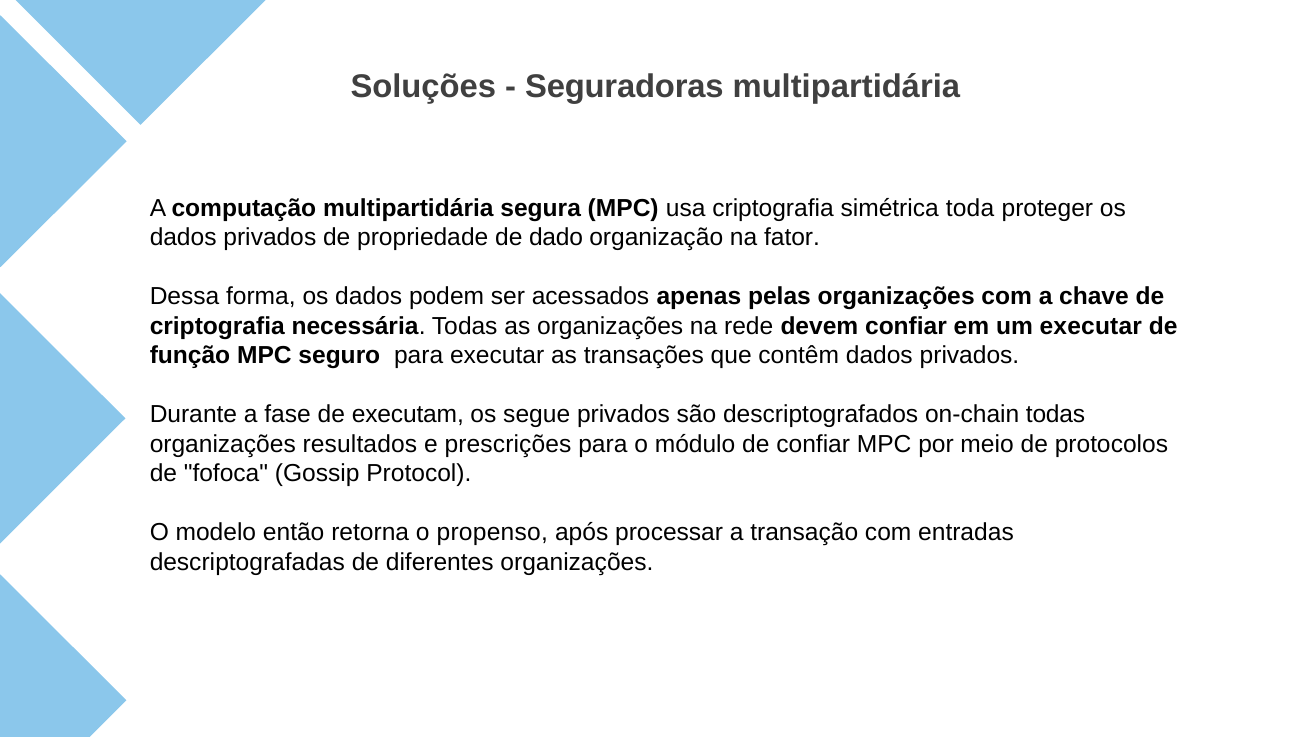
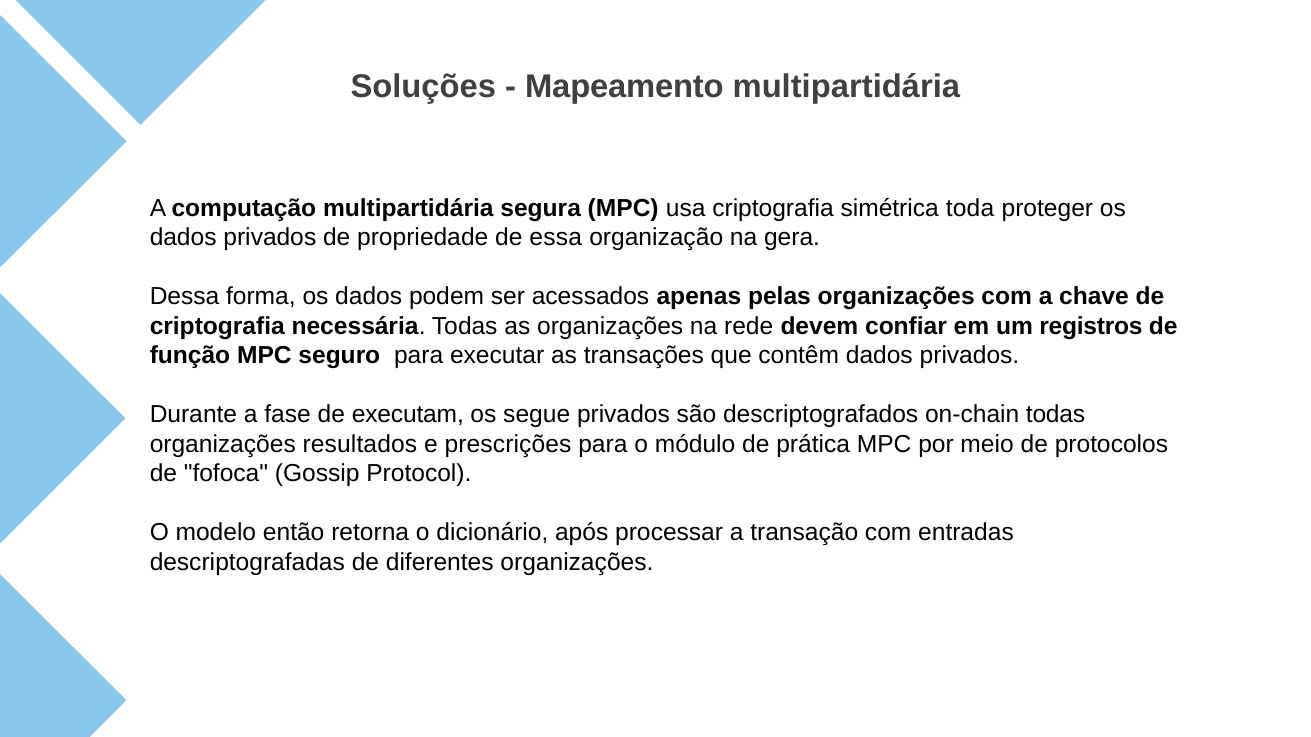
Seguradoras: Seguradoras -> Mapeamento
dado: dado -> essa
fator: fator -> gera
um executar: executar -> registros
de confiar: confiar -> prática
propenso: propenso -> dicionário
